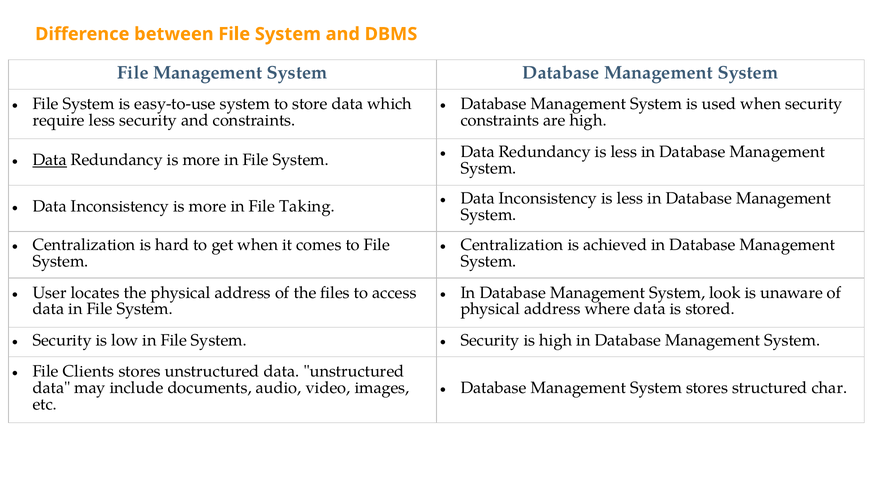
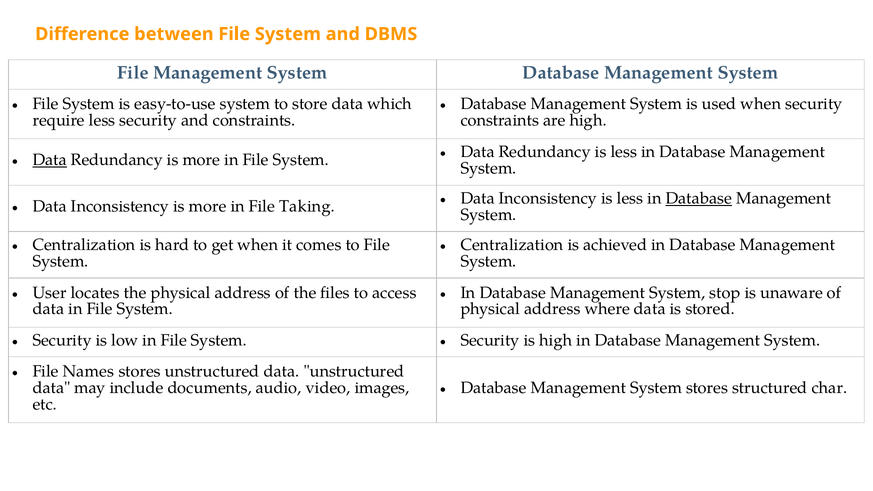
Database at (699, 198) underline: none -> present
look: look -> stop
Clients: Clients -> Names
